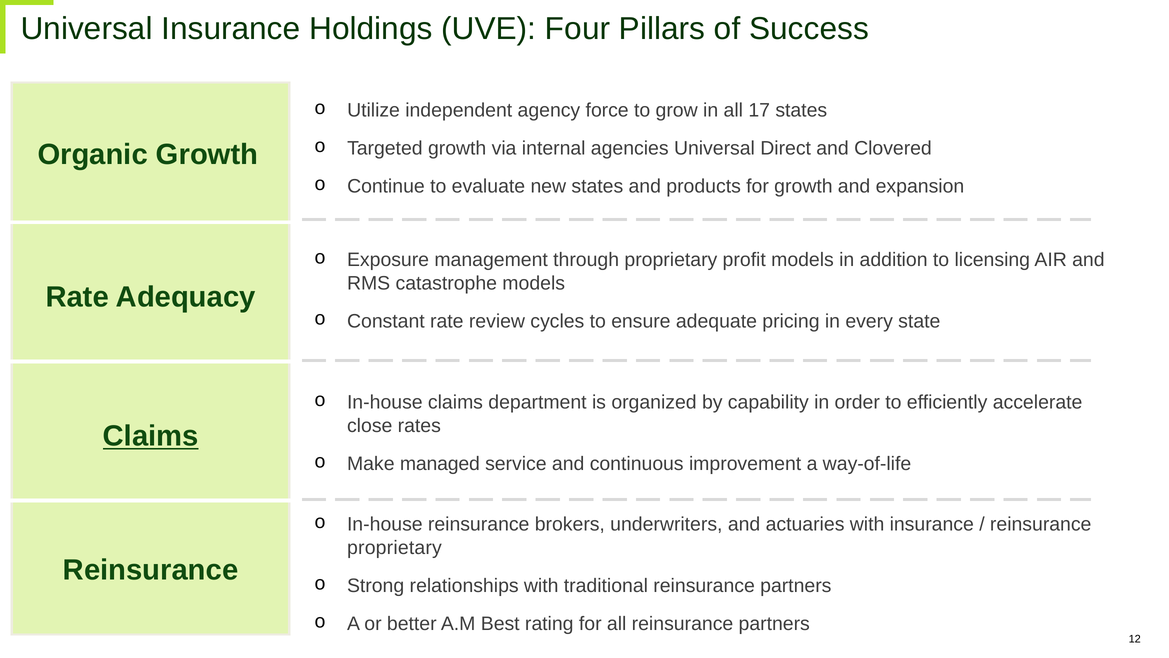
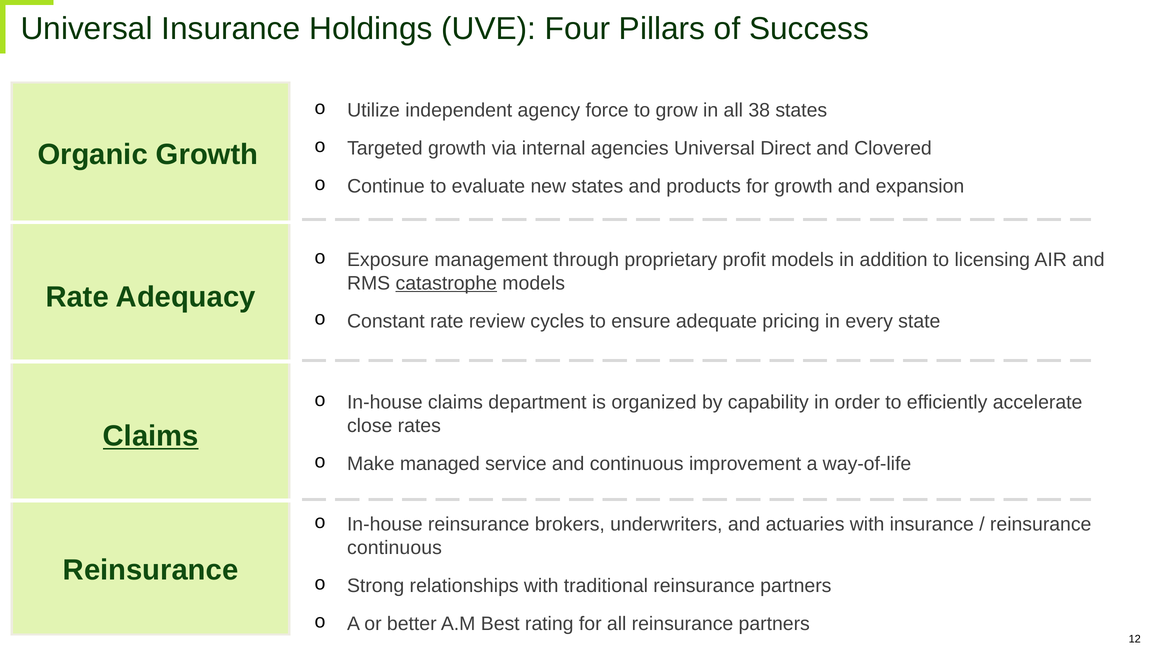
17: 17 -> 38
catastrophe underline: none -> present
proprietary at (394, 548): proprietary -> continuous
